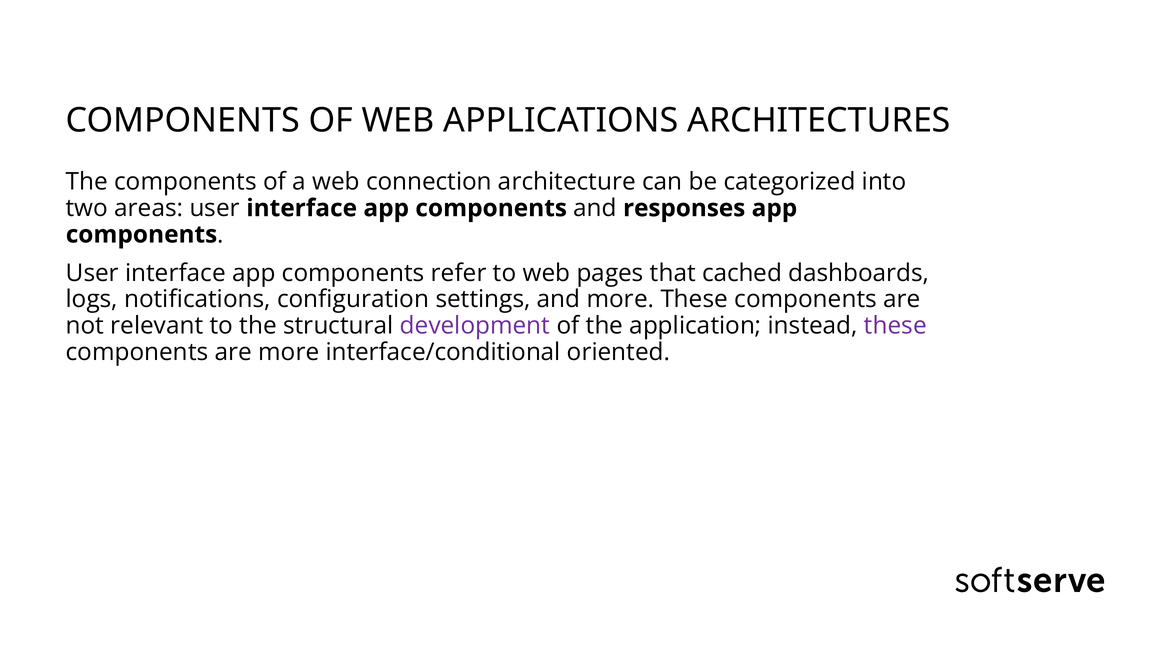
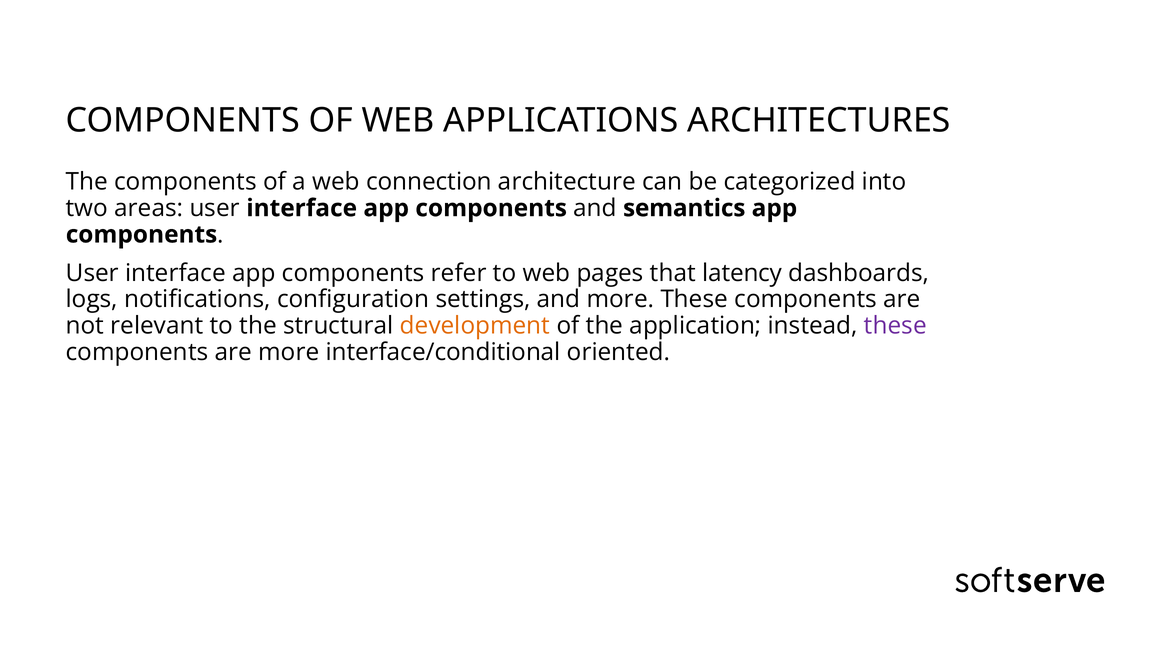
responses: responses -> semantics
cached: cached -> latency
development colour: purple -> orange
